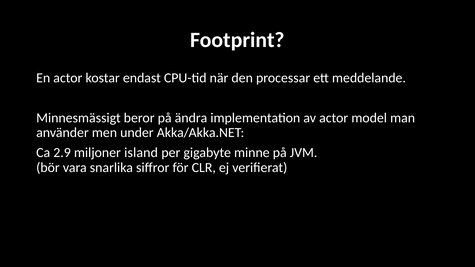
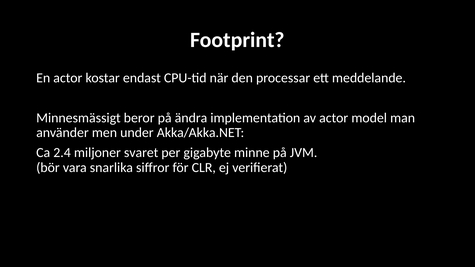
2.9: 2.9 -> 2.4
island: island -> svaret
